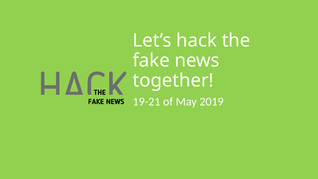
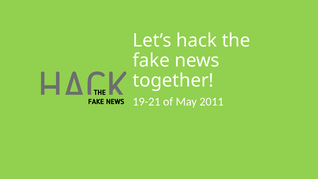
2019: 2019 -> 2011
